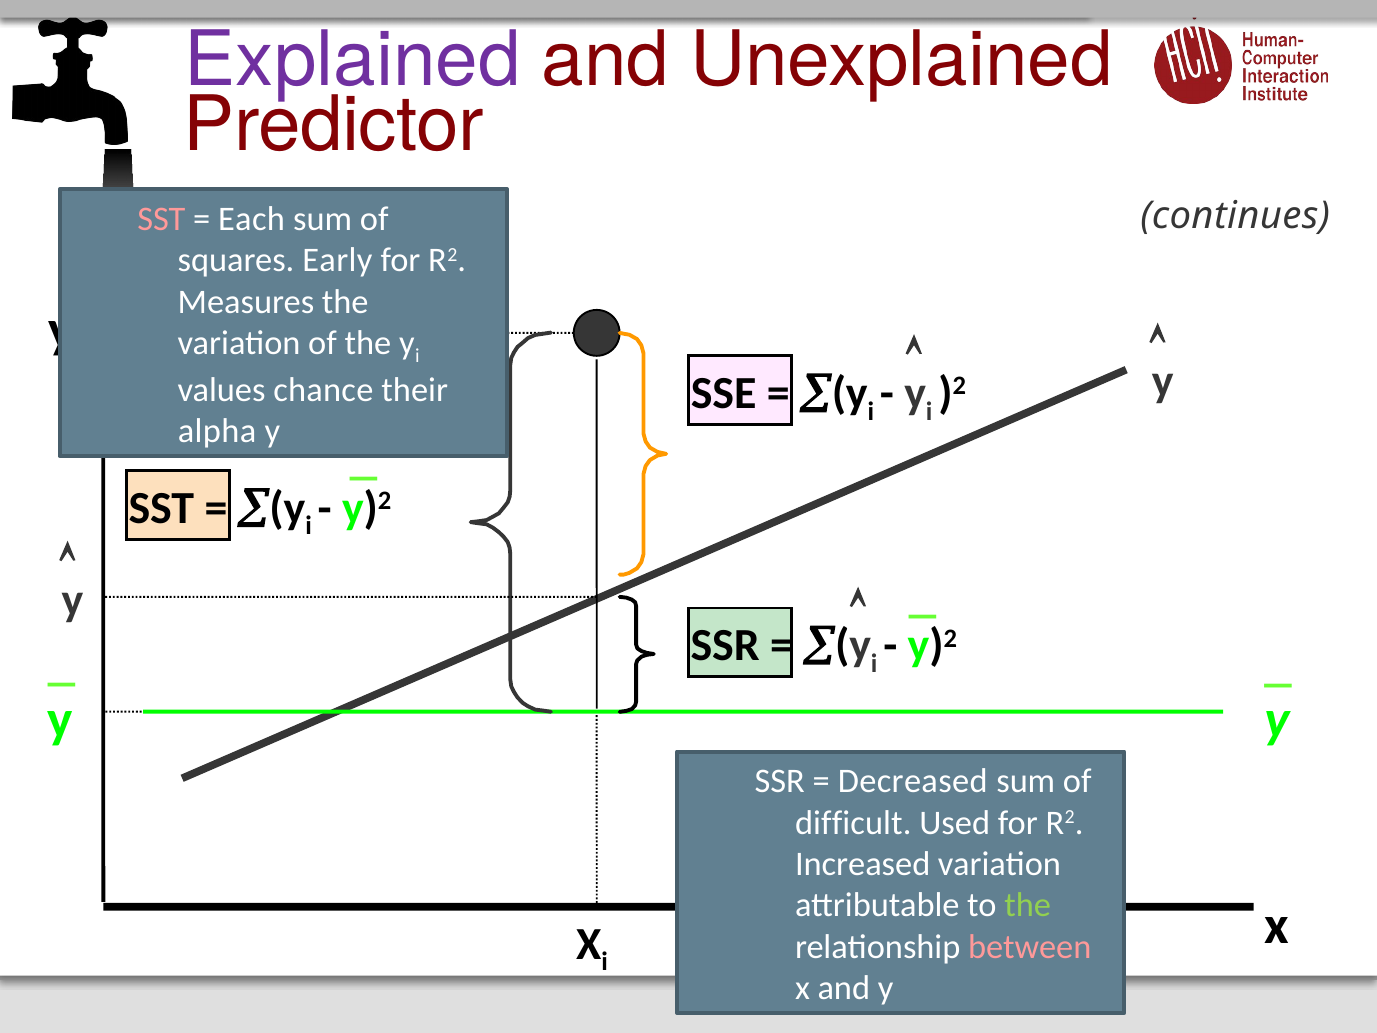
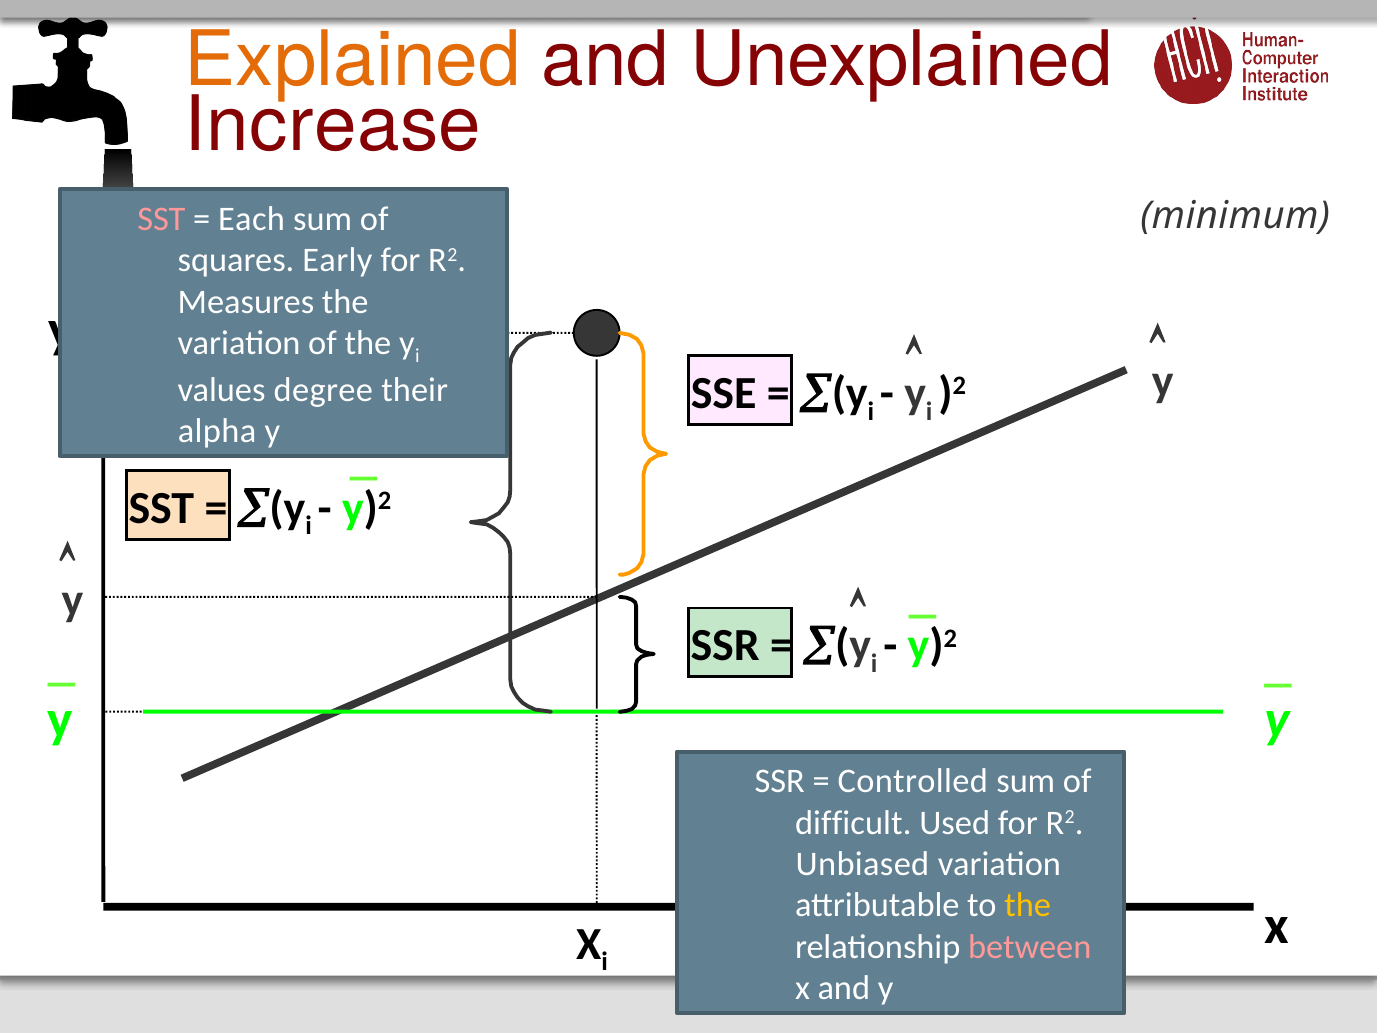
Explained colour: purple -> orange
Predictor: Predictor -> Increase
continues: continues -> minimum
chance: chance -> degree
Decreased: Decreased -> Controlled
Increased: Increased -> Unbiased
the at (1028, 905) colour: light green -> yellow
